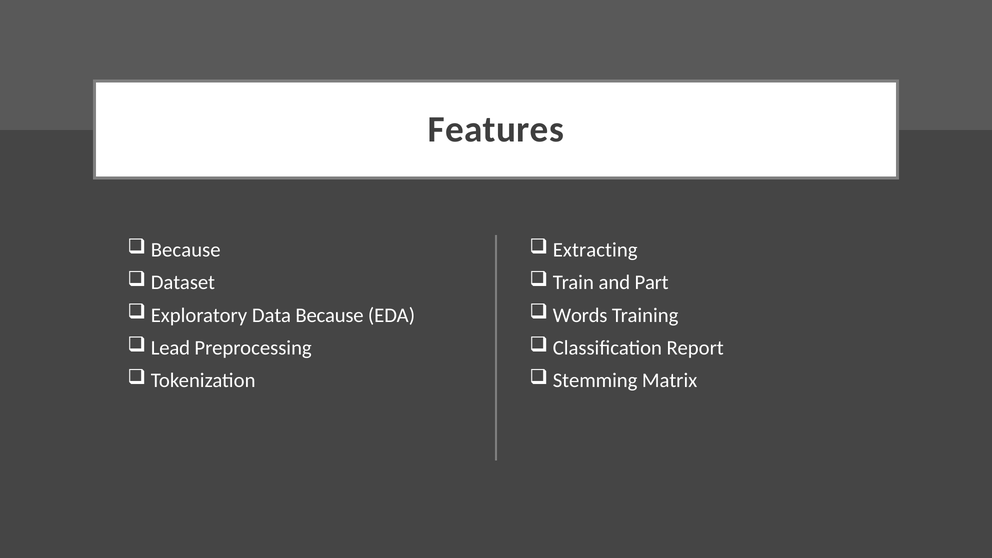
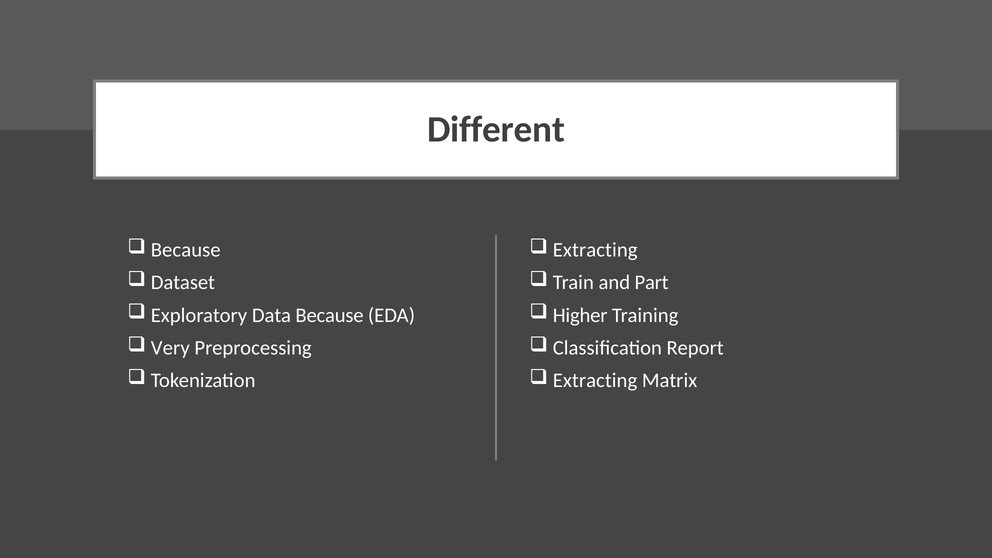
Features: Features -> Different
Words: Words -> Higher
Lead: Lead -> Very
Stemming at (595, 381): Stemming -> Extracting
